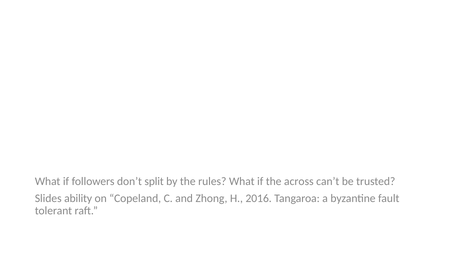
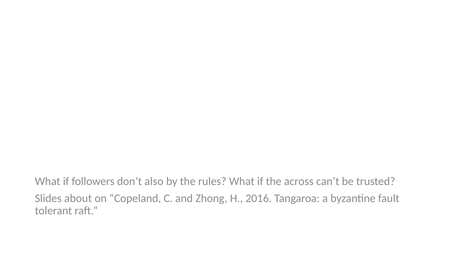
split: split -> also
ability: ability -> about
